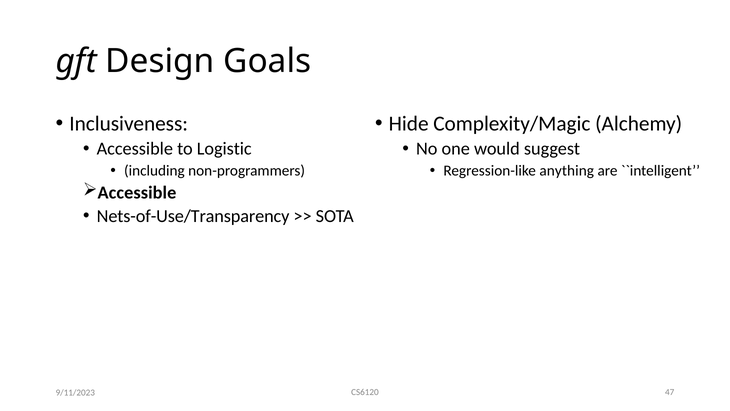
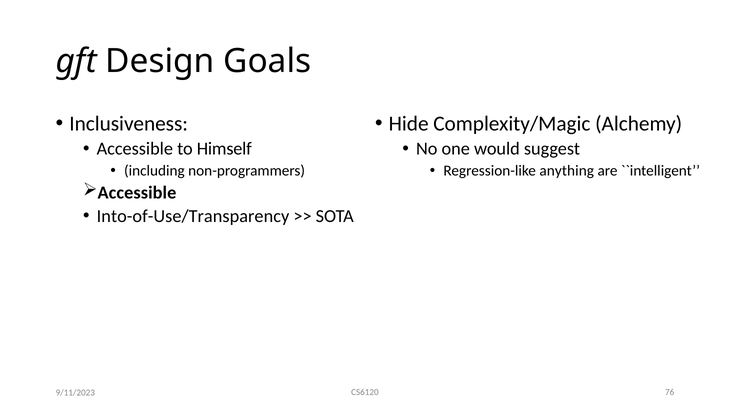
Logistic: Logistic -> Himself
Nets-of-Use/Transparency: Nets-of-Use/Transparency -> Into-of-Use/Transparency
47: 47 -> 76
